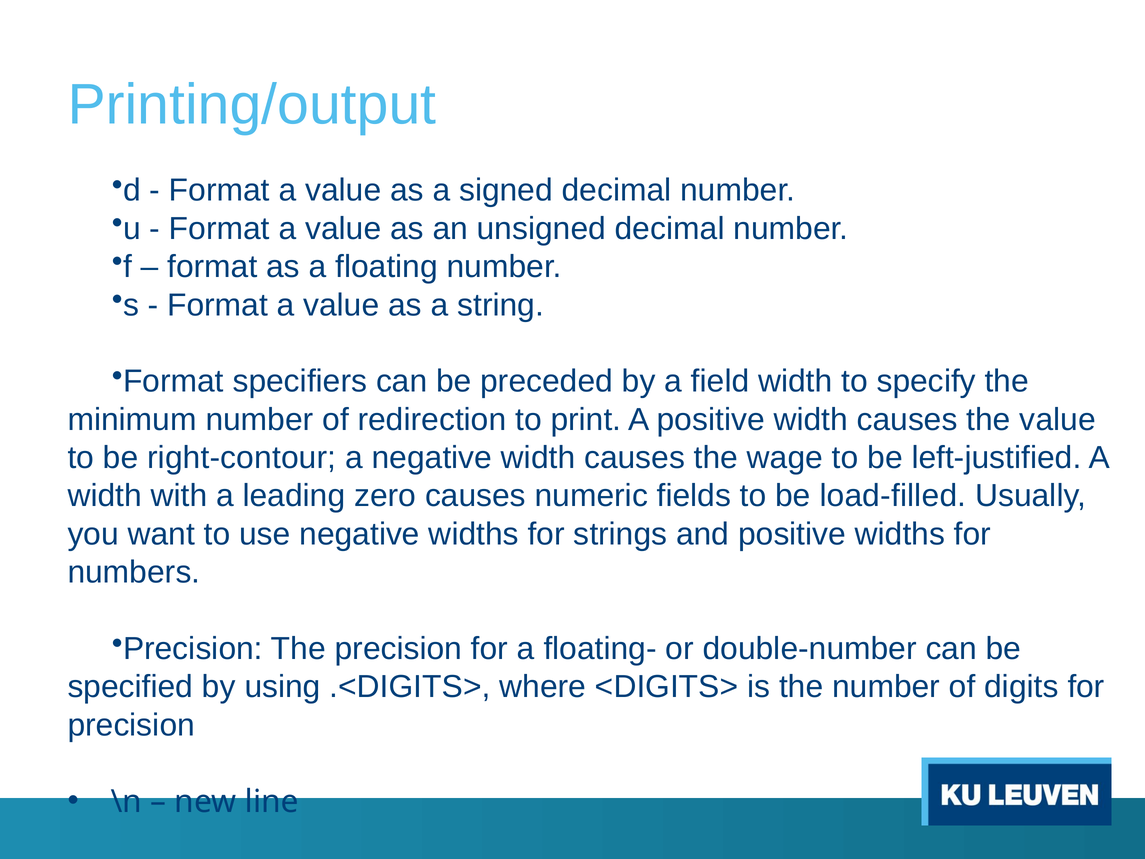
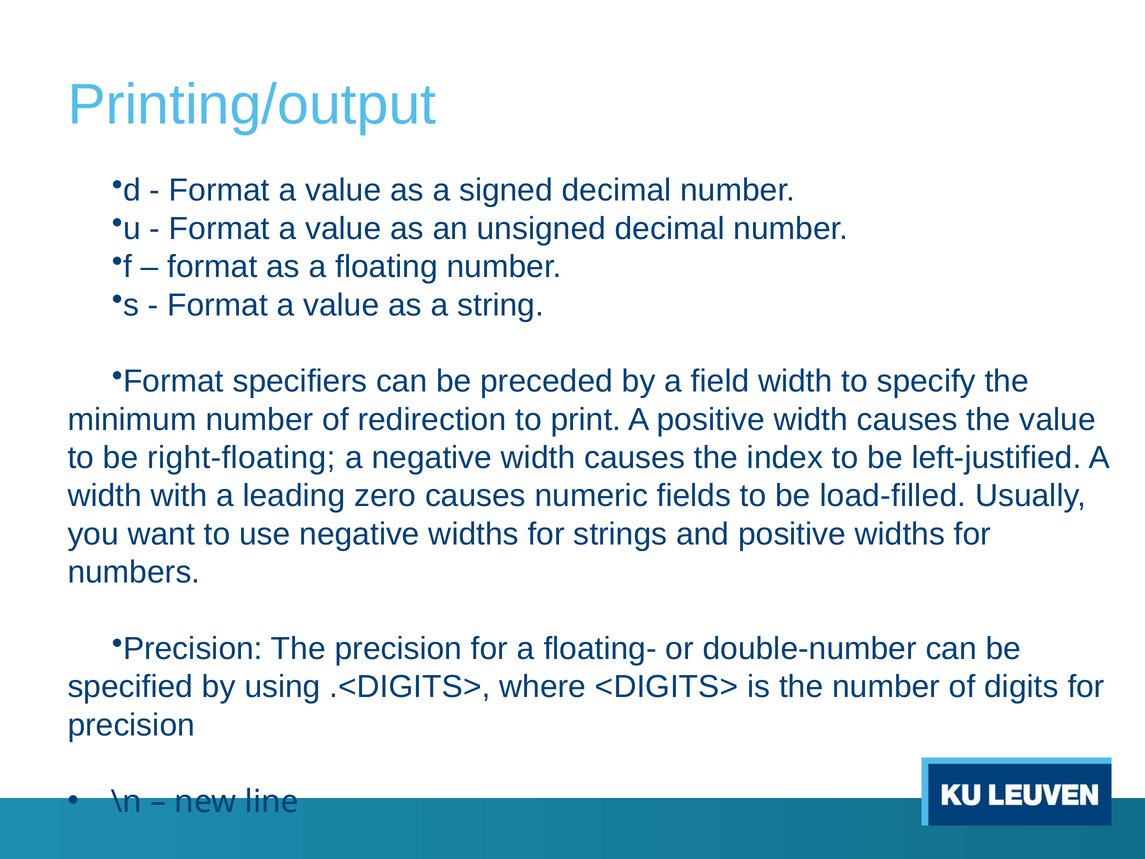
right-contour: right-contour -> right-floating
wage: wage -> index
